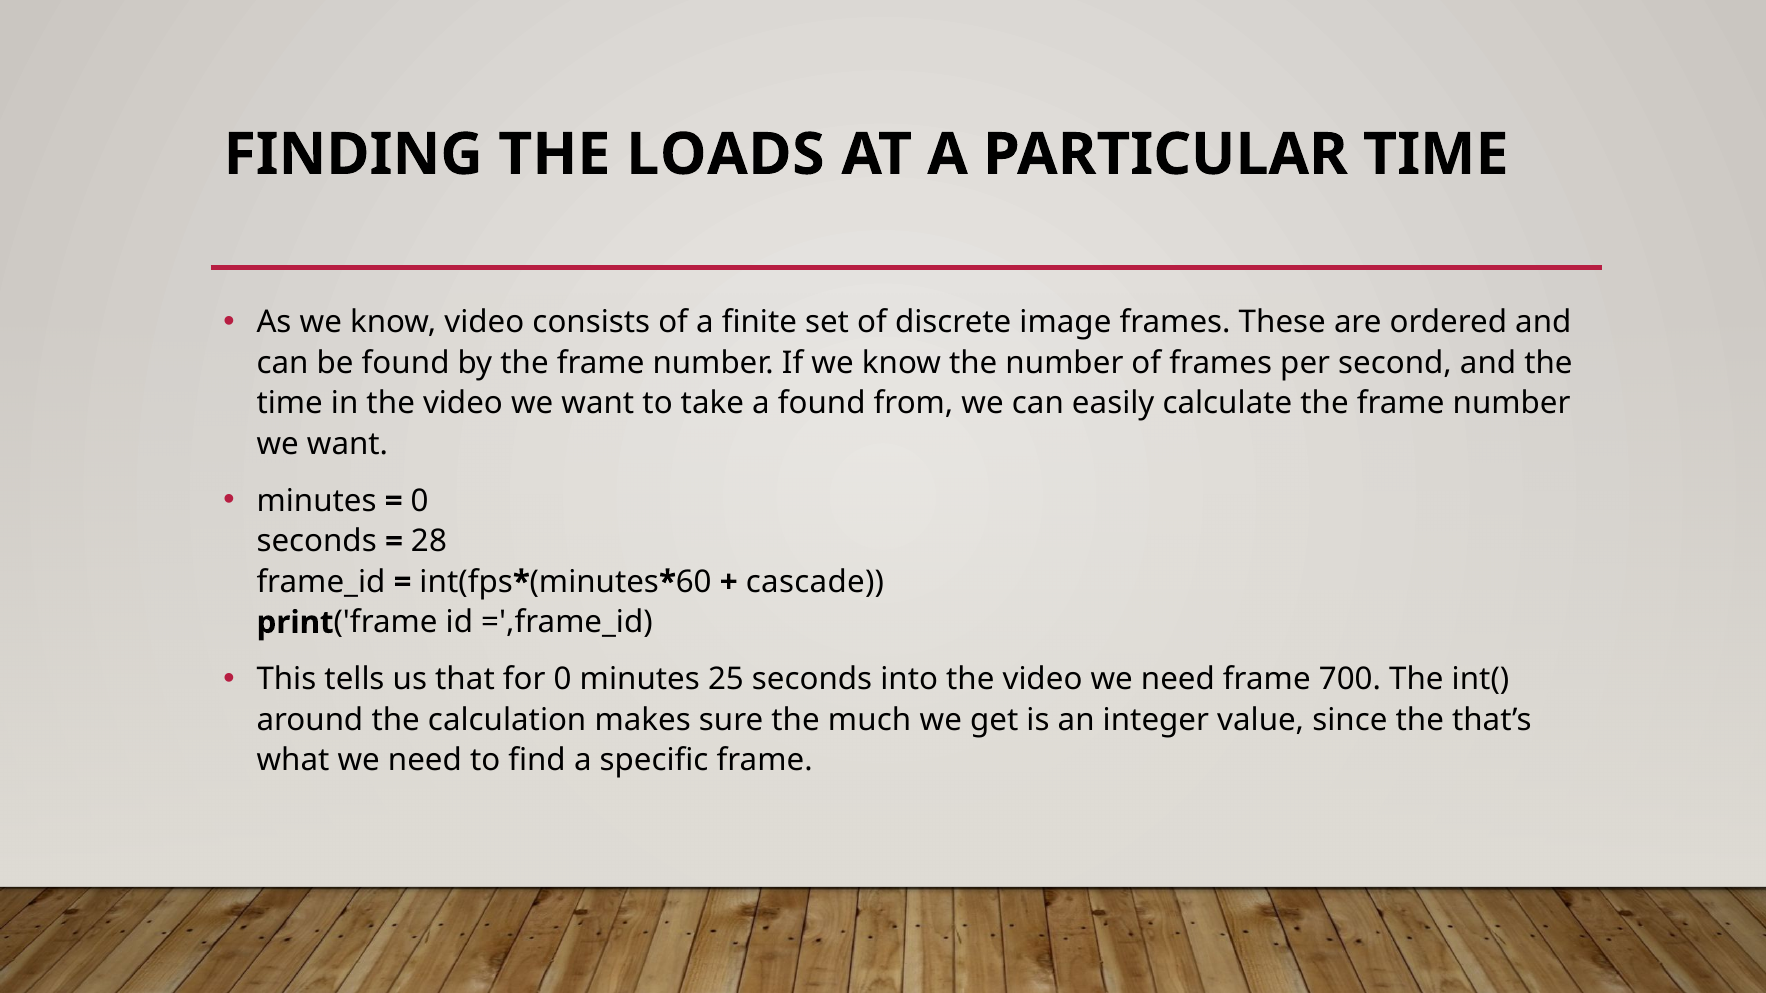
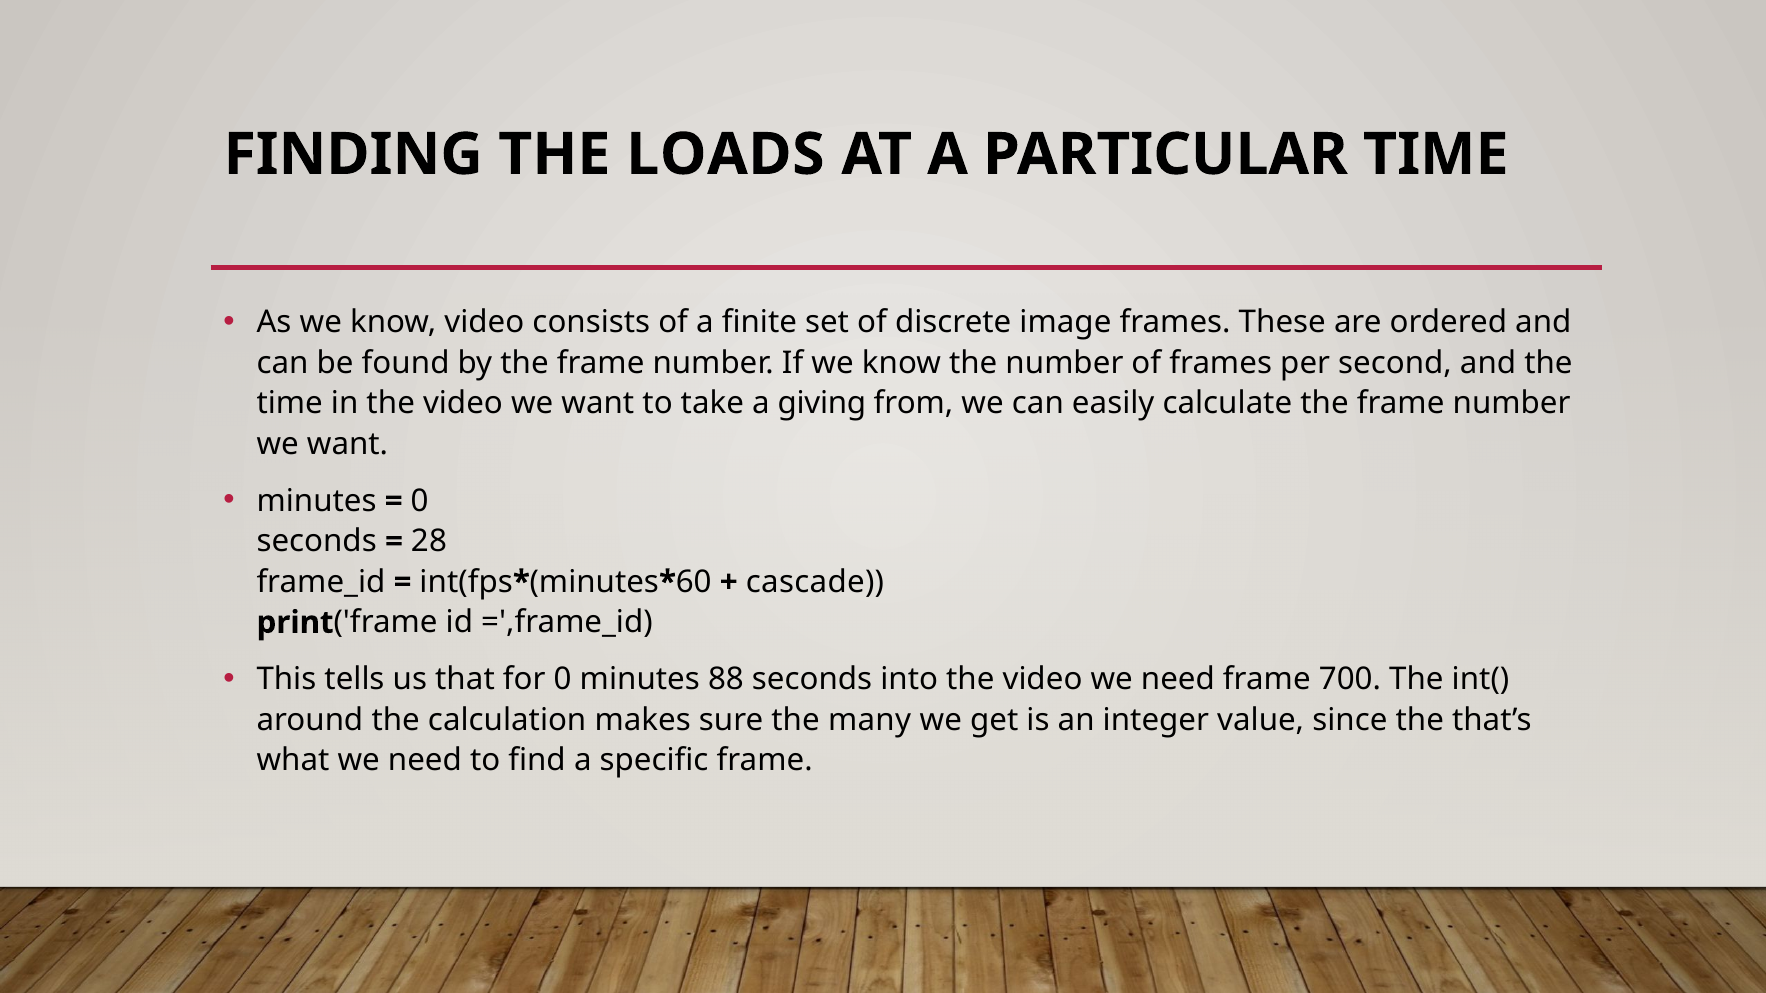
a found: found -> giving
25: 25 -> 88
much: much -> many
